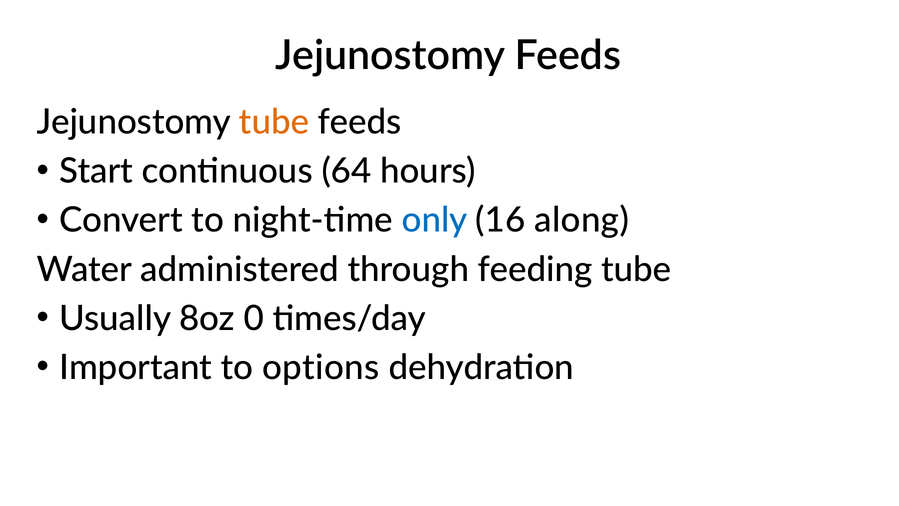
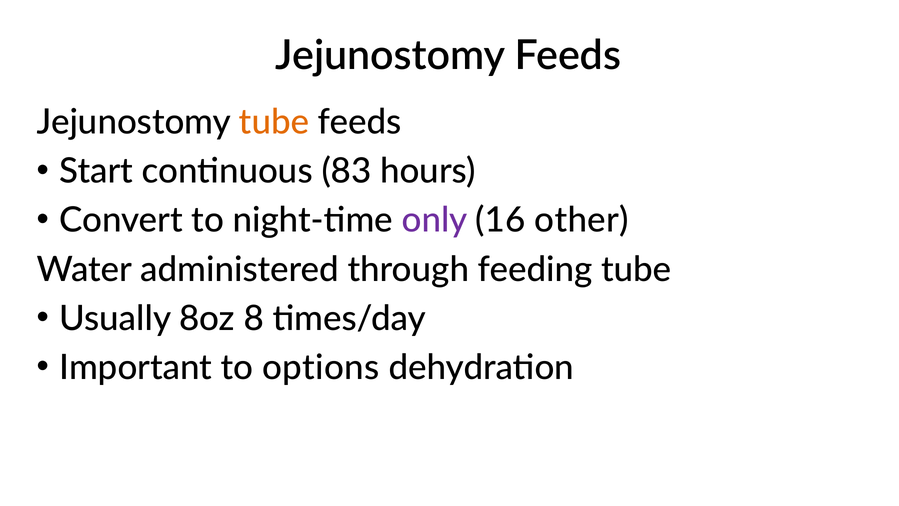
64: 64 -> 83
only colour: blue -> purple
along: along -> other
0: 0 -> 8
